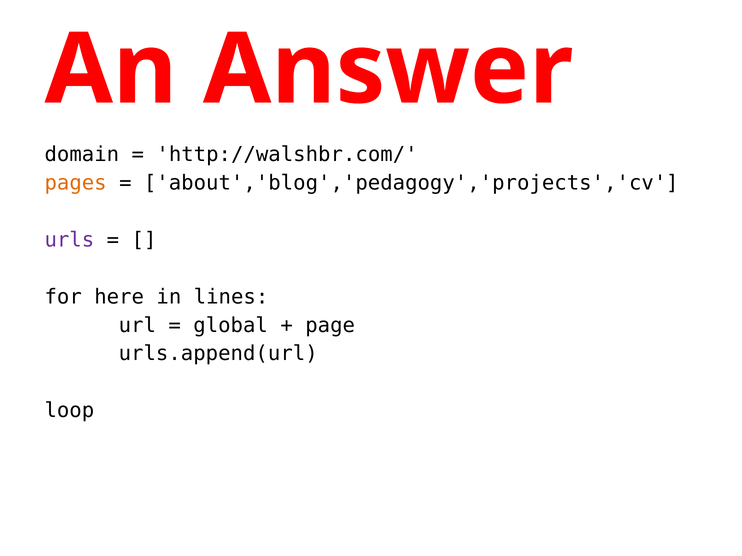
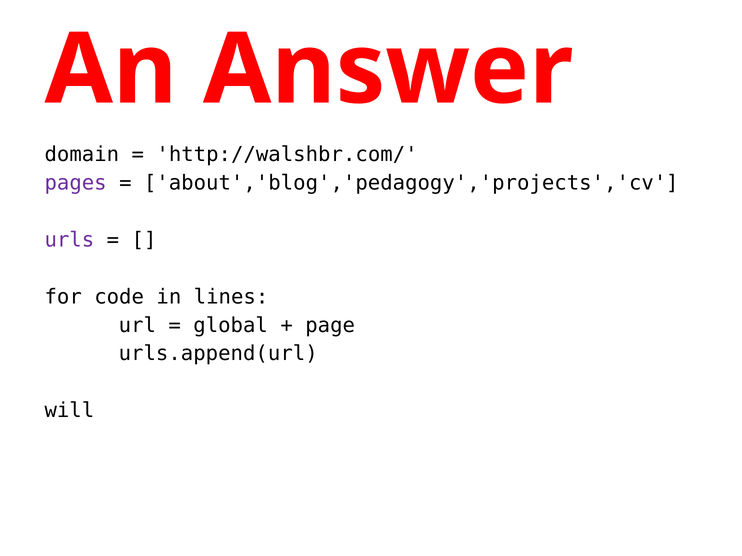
pages colour: orange -> purple
here: here -> code
loop: loop -> will
